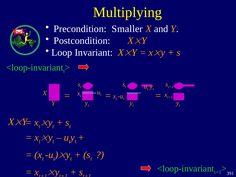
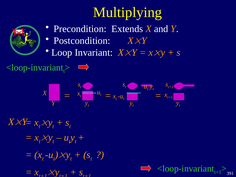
Smaller: Smaller -> Extends
